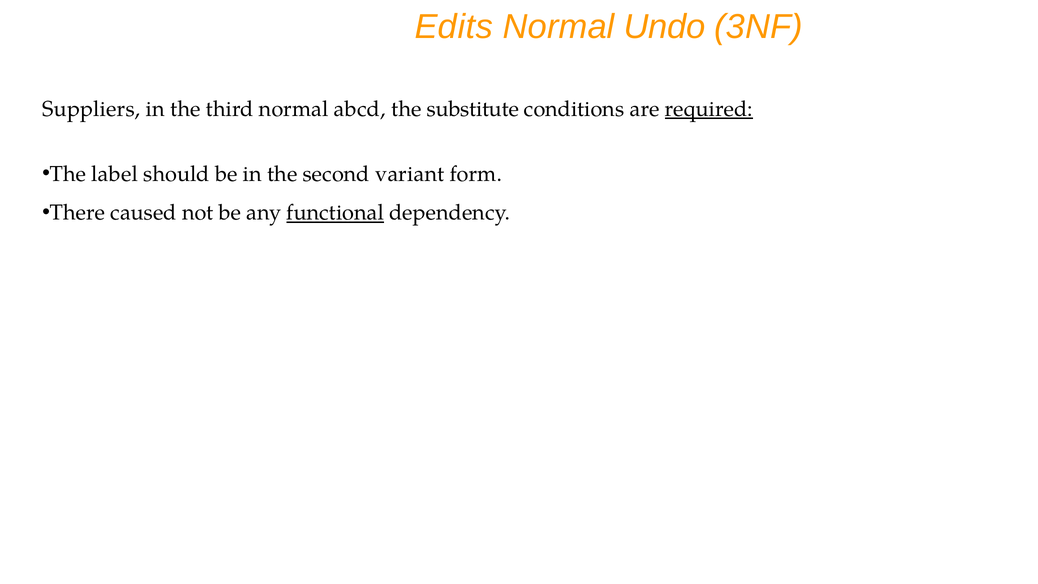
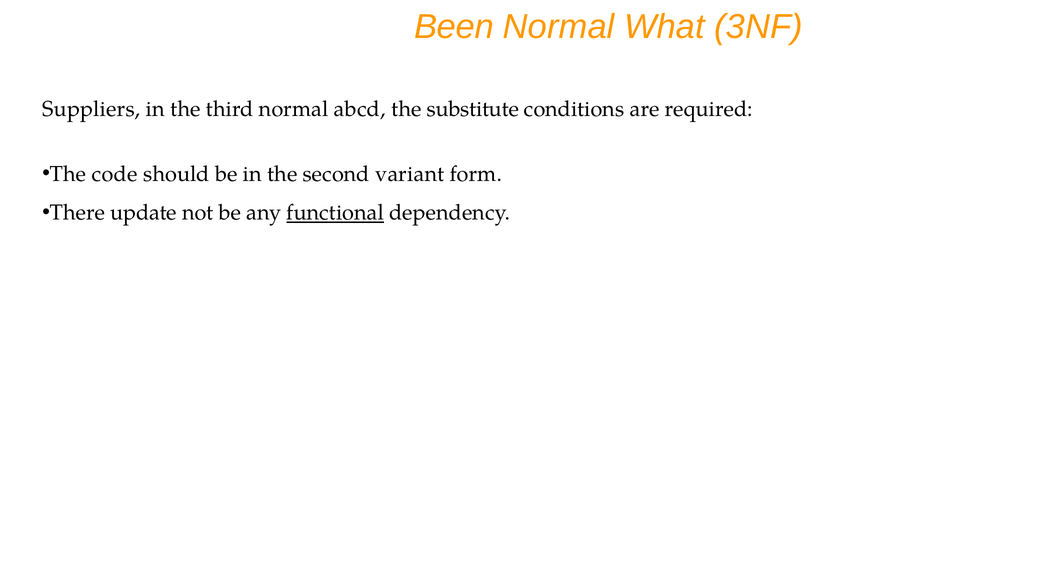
Edits: Edits -> Been
Undo: Undo -> What
required underline: present -> none
label: label -> code
caused: caused -> update
